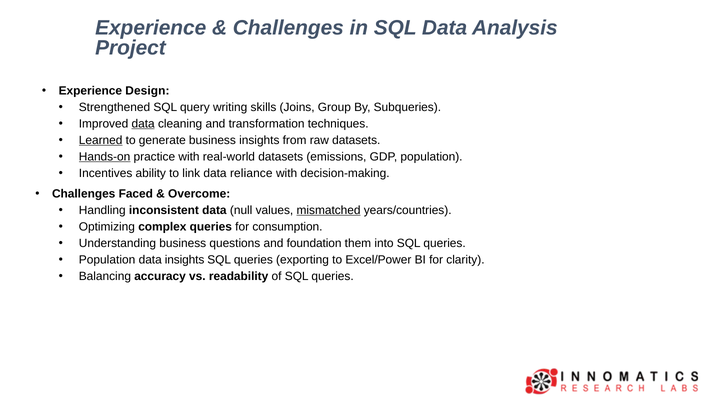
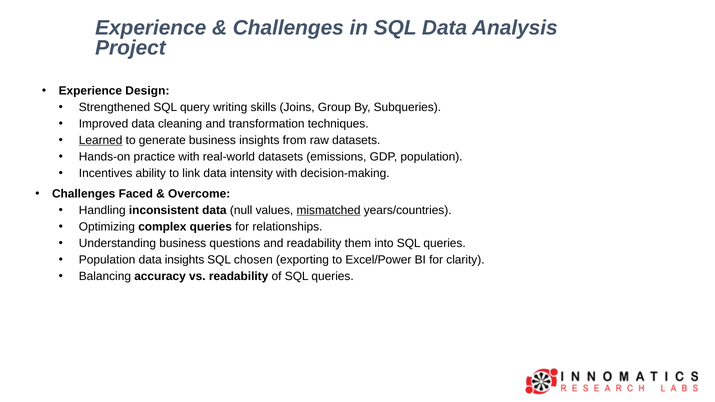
data at (143, 124) underline: present -> none
Hands-on underline: present -> none
reliance: reliance -> intensity
consumption: consumption -> relationships
and foundation: foundation -> readability
queries at (253, 260): queries -> chosen
